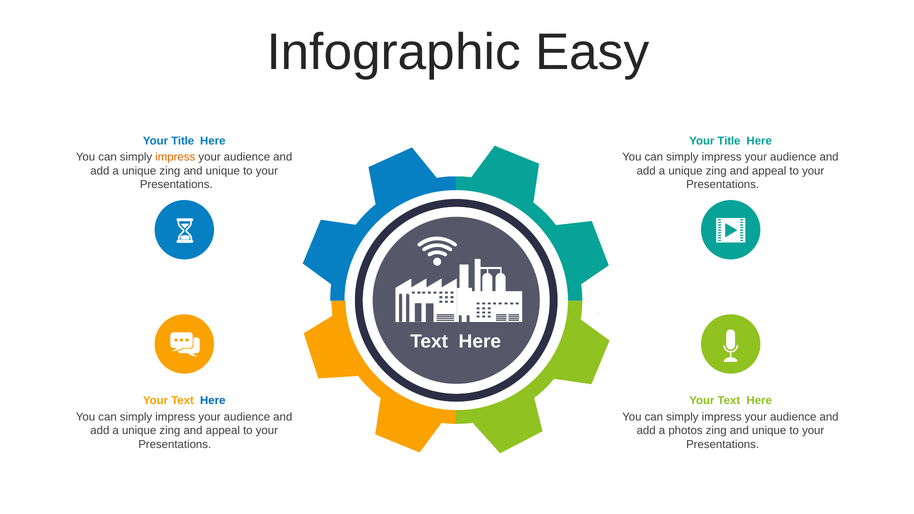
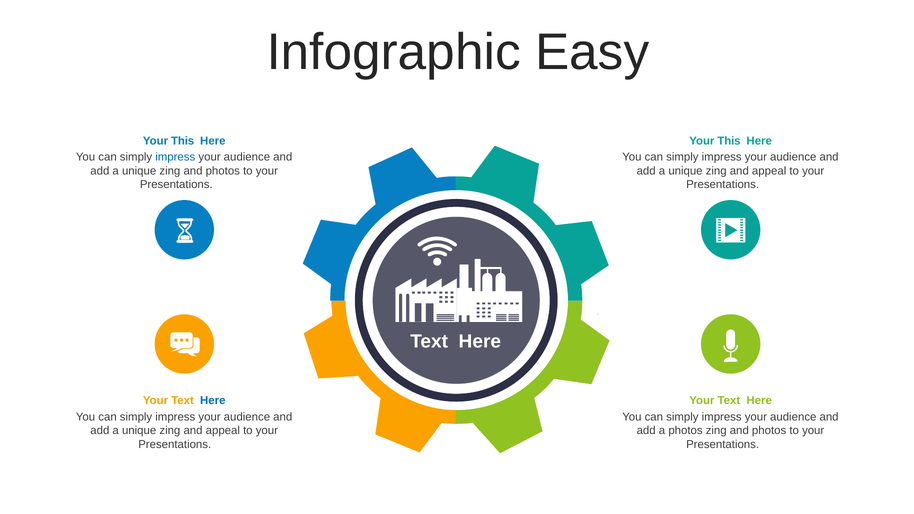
Title at (183, 141): Title -> This
Title at (729, 141): Title -> This
impress at (175, 157) colour: orange -> blue
unique zing and unique: unique -> photos
unique at (769, 431): unique -> photos
